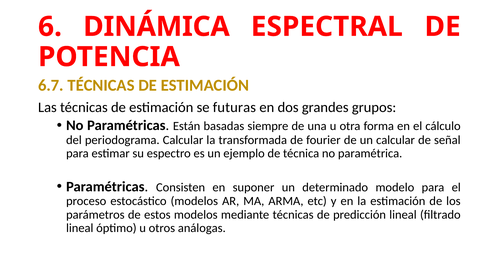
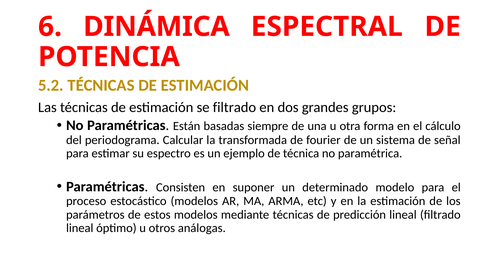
6.7: 6.7 -> 5.2
se futuras: futuras -> filtrado
un calcular: calcular -> sistema
